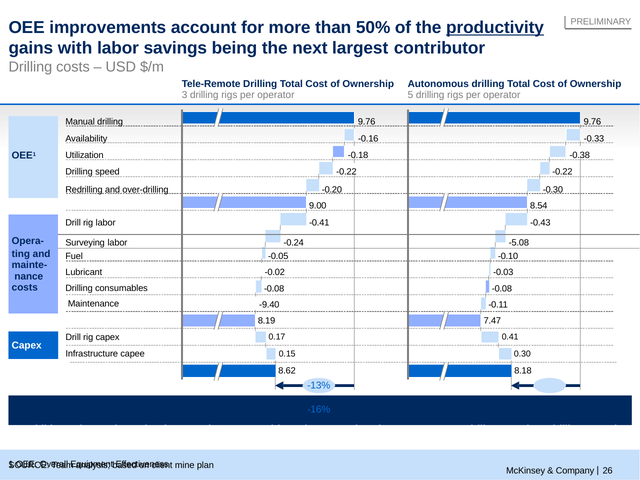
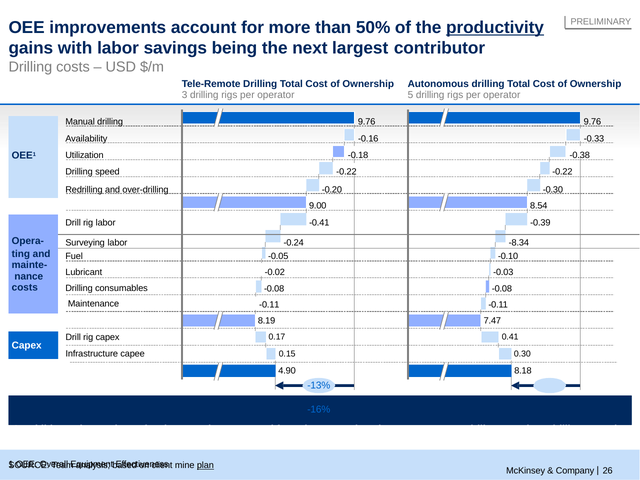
-0.43: -0.43 -> -0.39
-5.08: -5.08 -> -8.34
-9.40 at (269, 305): -9.40 -> -0.11
8.62: 8.62 -> 4.90
plan underline: none -> present
